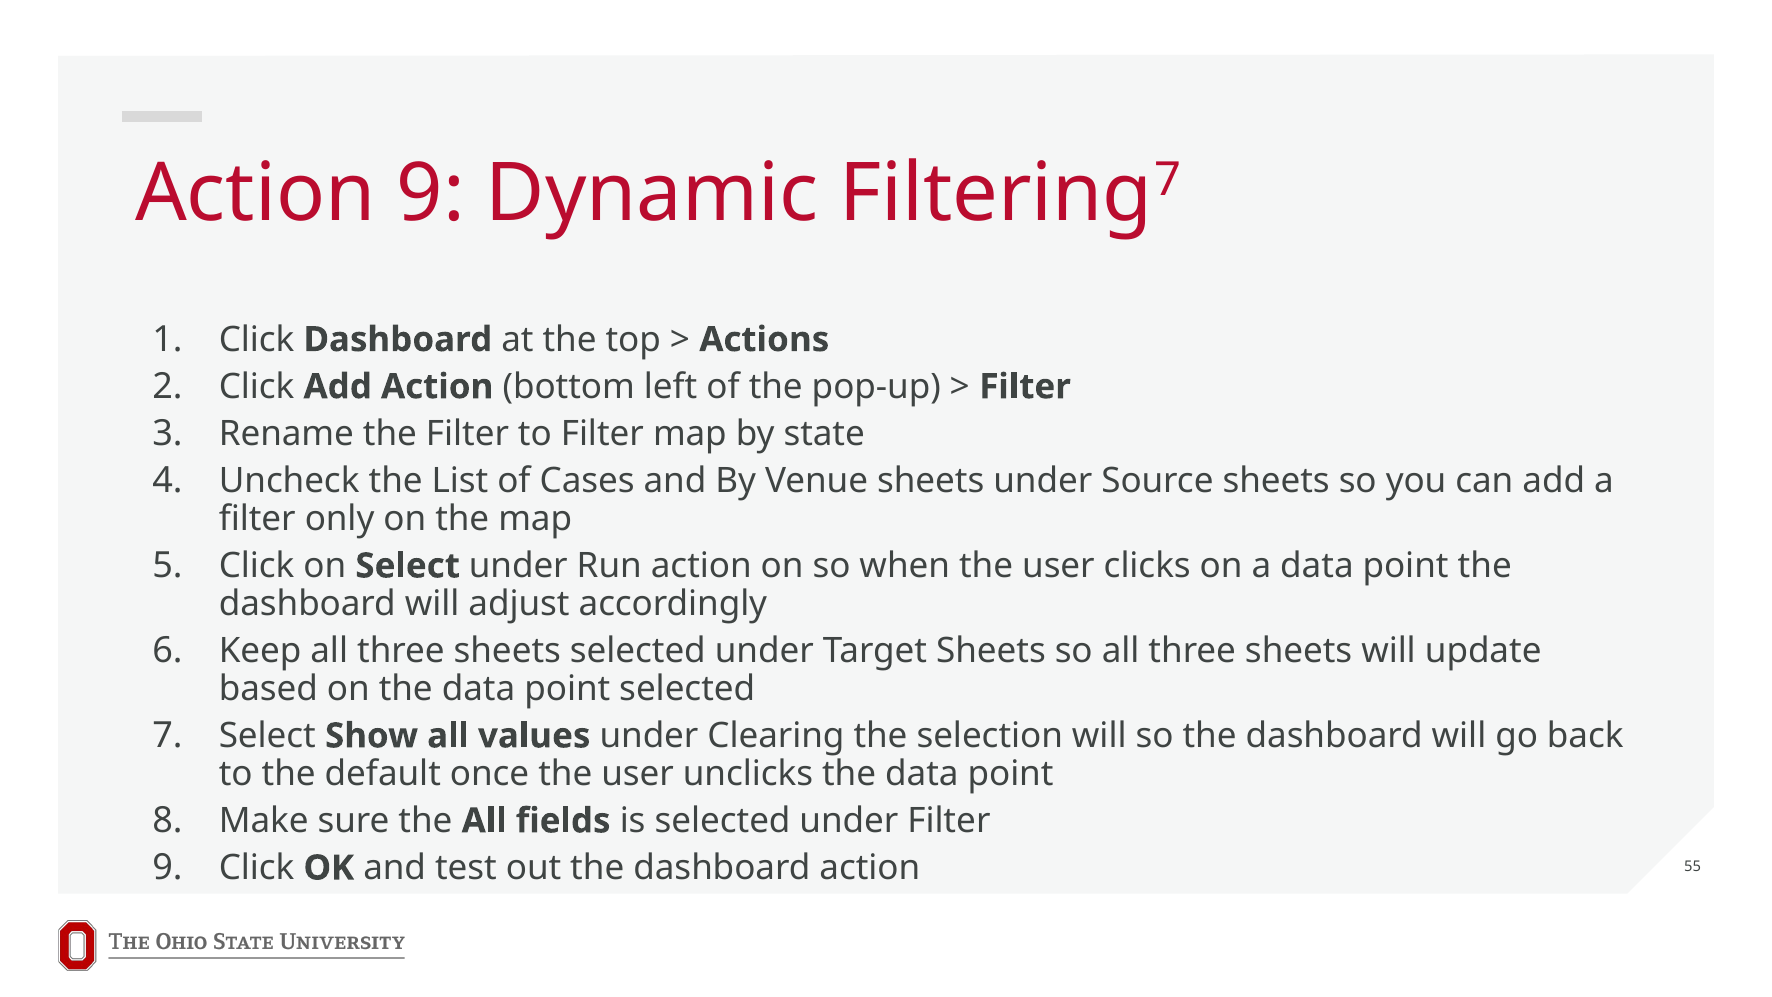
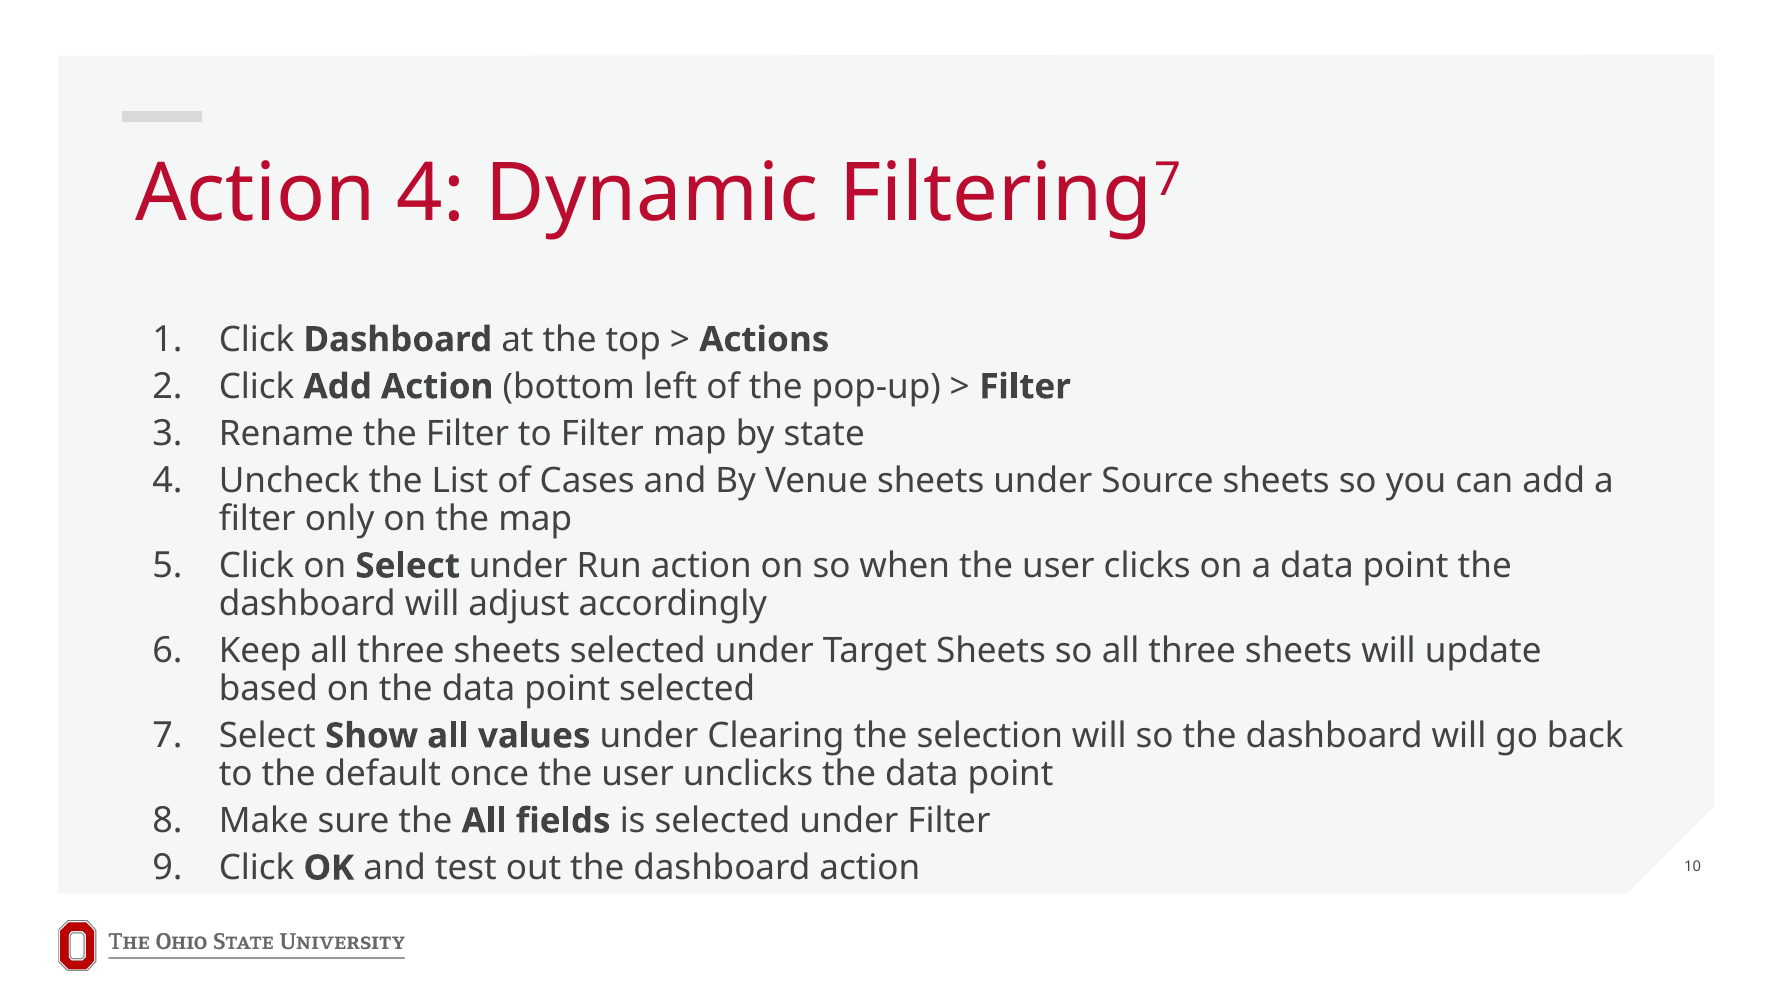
Action 9: 9 -> 4
55: 55 -> 10
